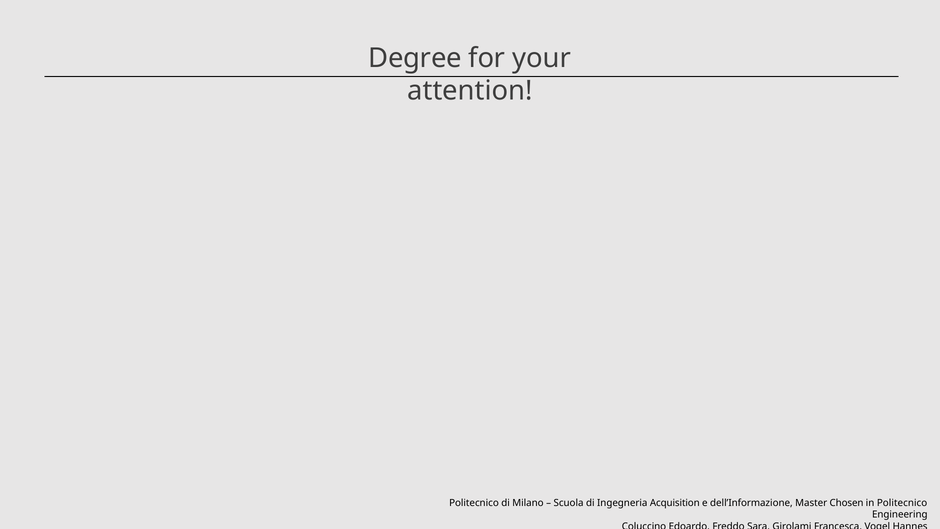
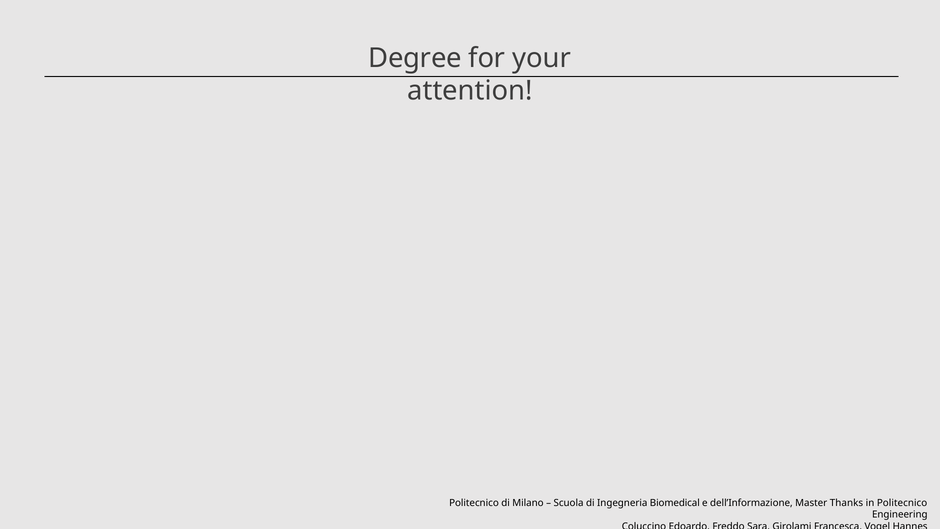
Acquisition: Acquisition -> Biomedical
Chosen: Chosen -> Thanks
